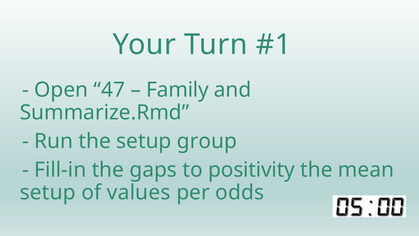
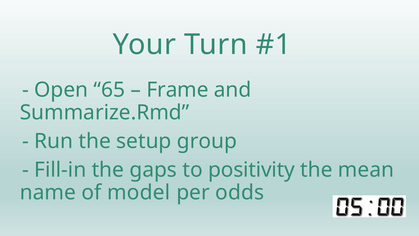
47: 47 -> 65
Family: Family -> Frame
setup at (48, 192): setup -> name
values: values -> model
